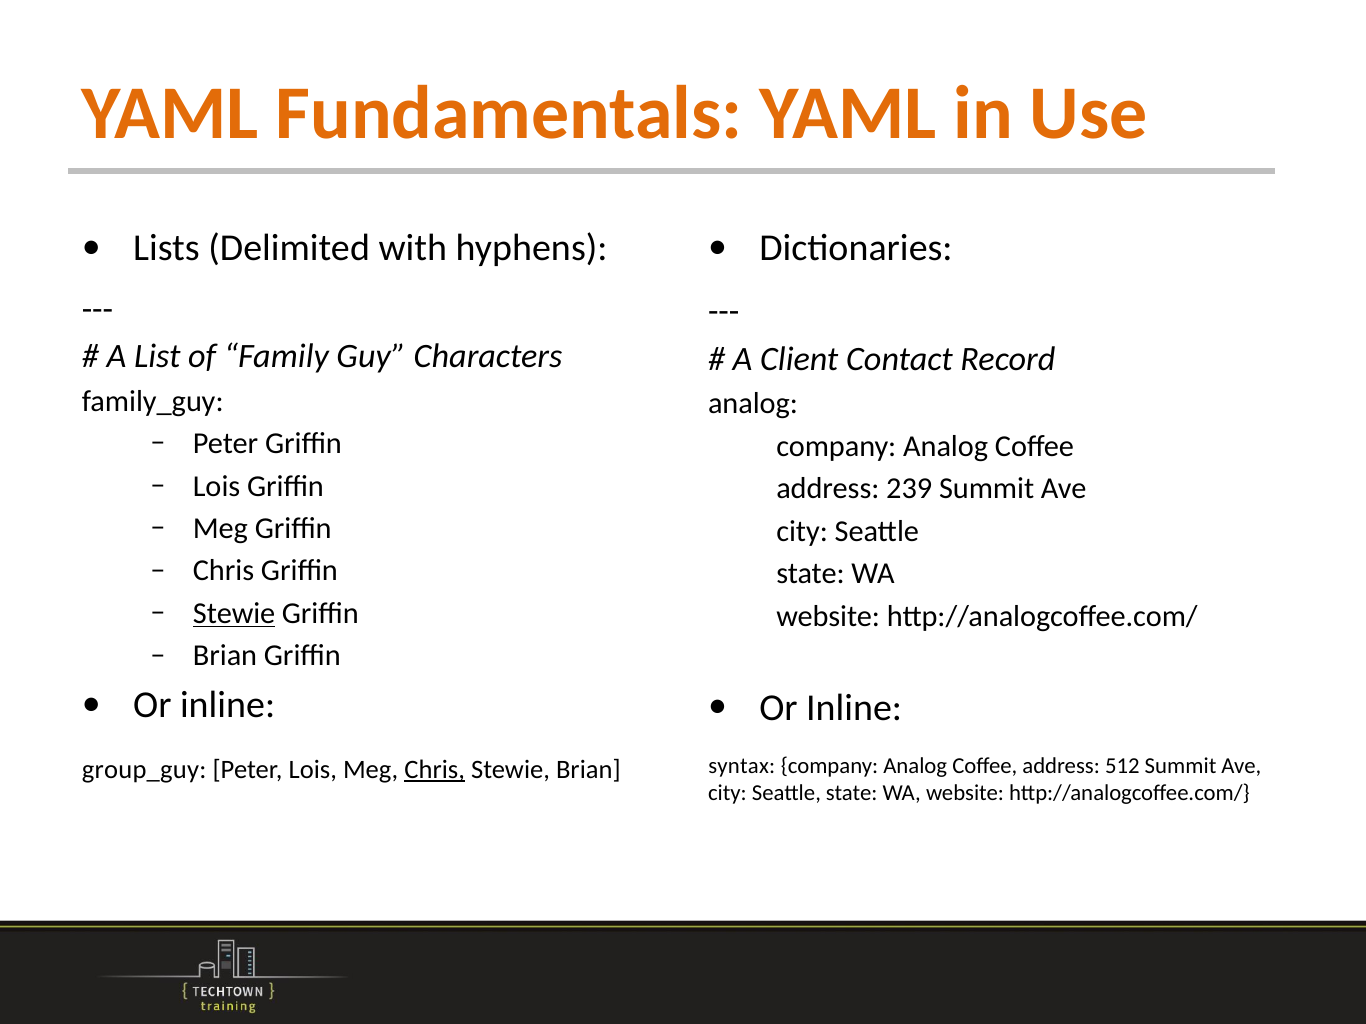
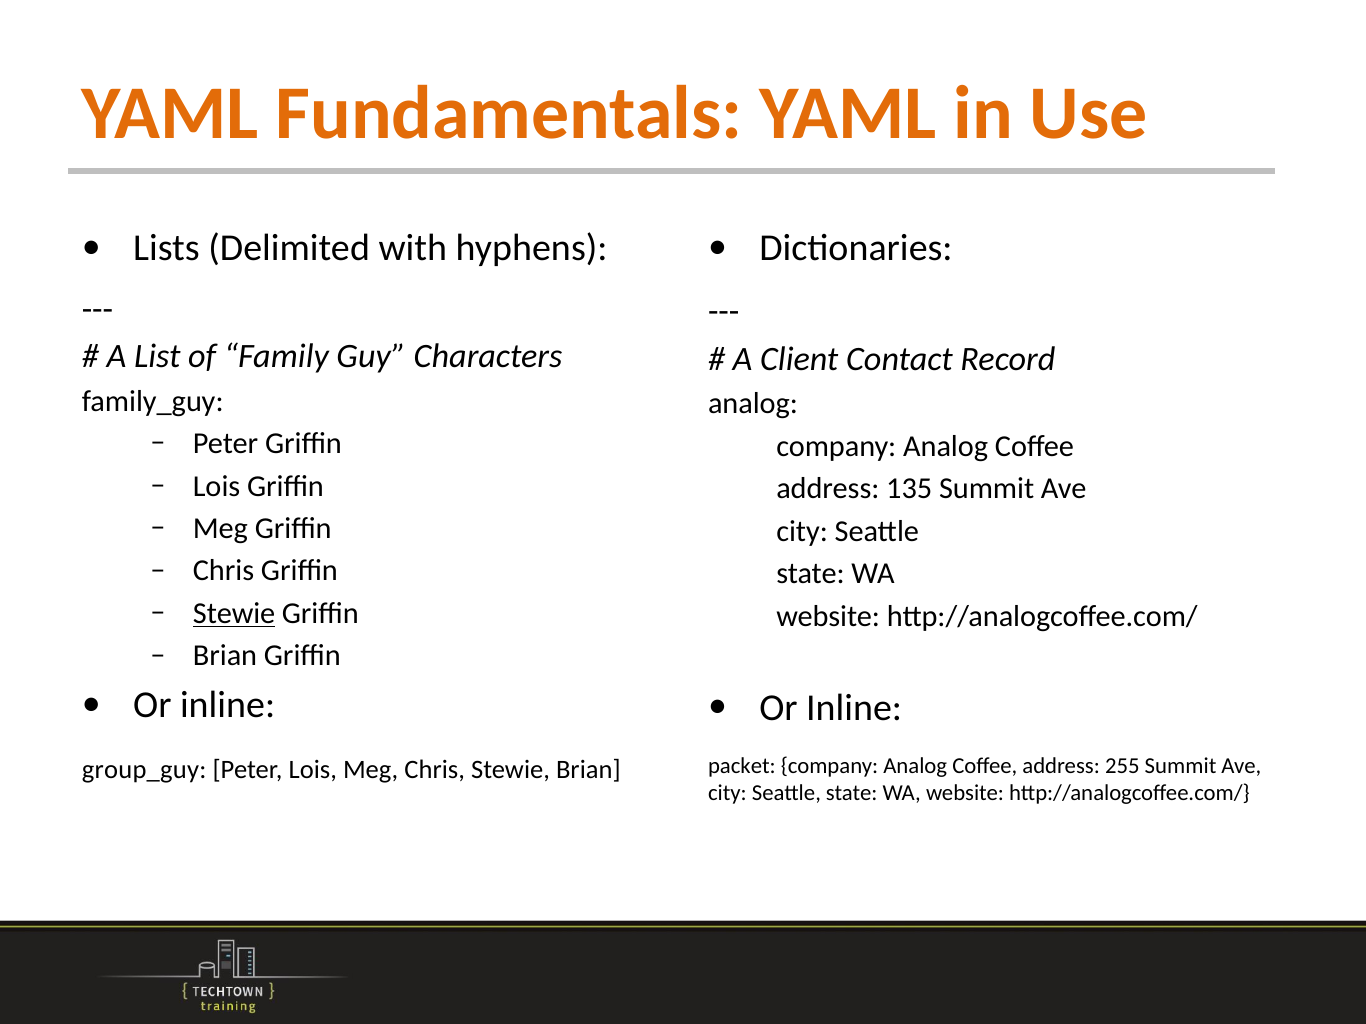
239: 239 -> 135
syntax: syntax -> packet
512: 512 -> 255
Chris at (435, 770) underline: present -> none
